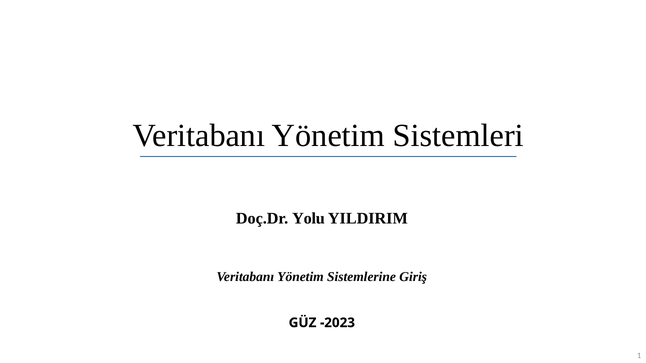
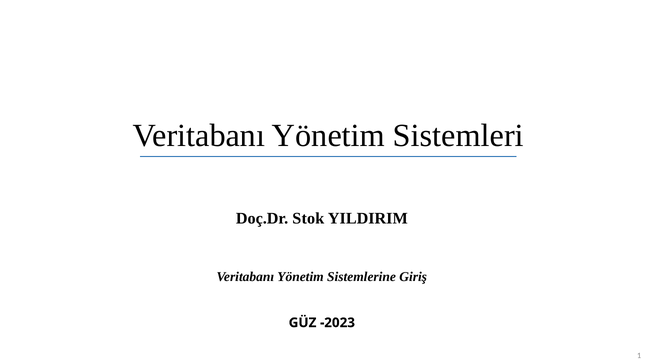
Yolu: Yolu -> Stok
